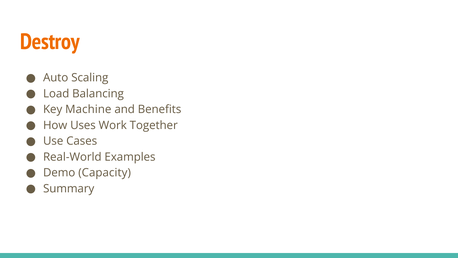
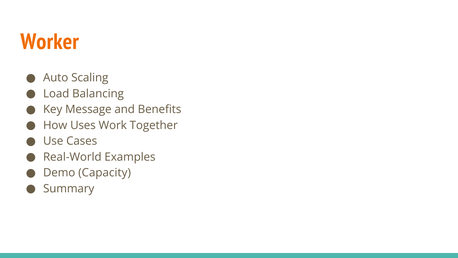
Destroy: Destroy -> Worker
Machine: Machine -> Message
